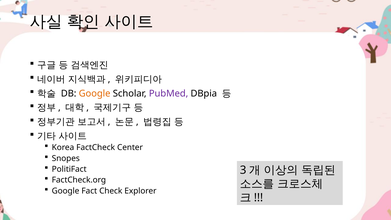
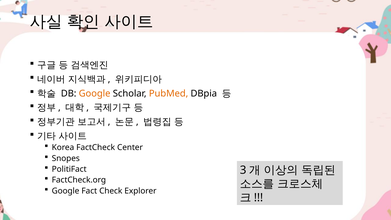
PubMed colour: purple -> orange
